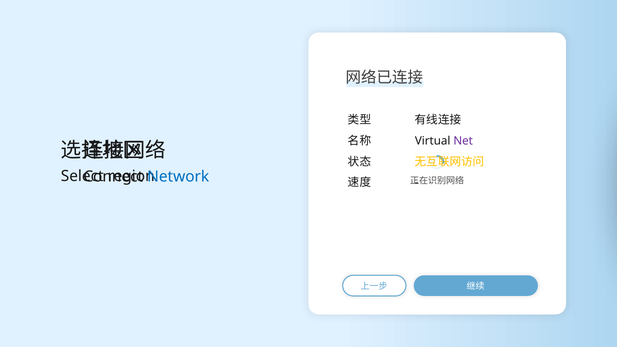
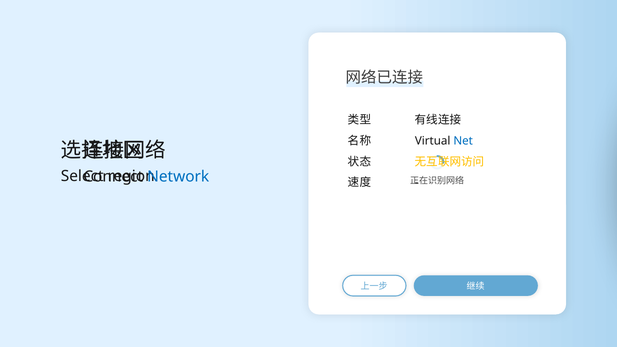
Net colour: purple -> blue
